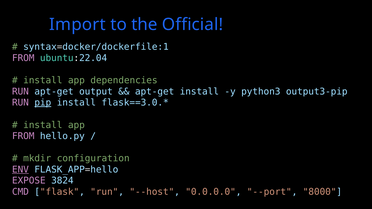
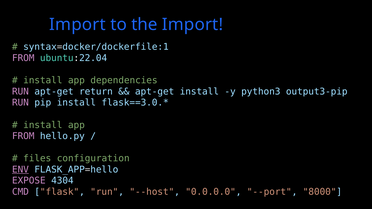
the Official: Official -> Import
output: output -> return
pip underline: present -> none
mkdir: mkdir -> files
3824: 3824 -> 4304
